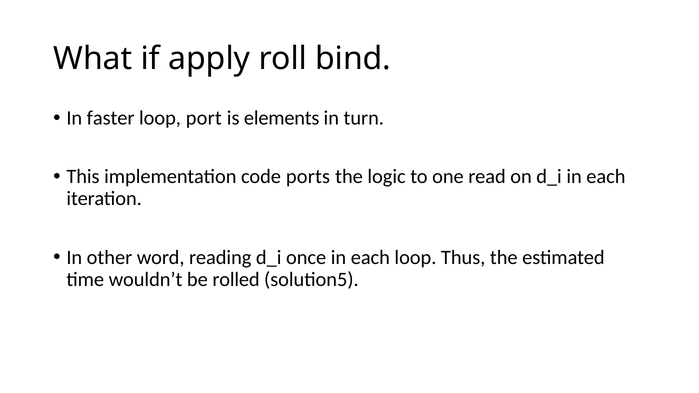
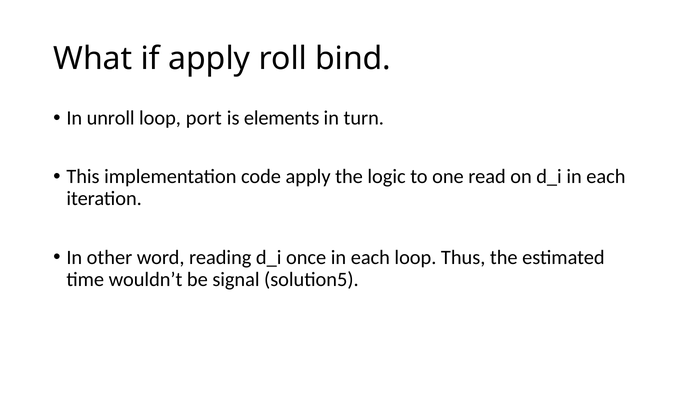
faster: faster -> unroll
code ports: ports -> apply
rolled: rolled -> signal
